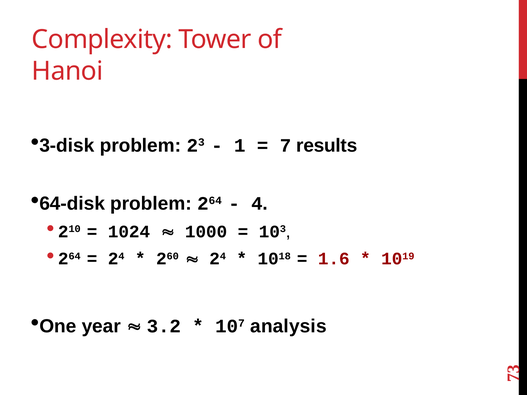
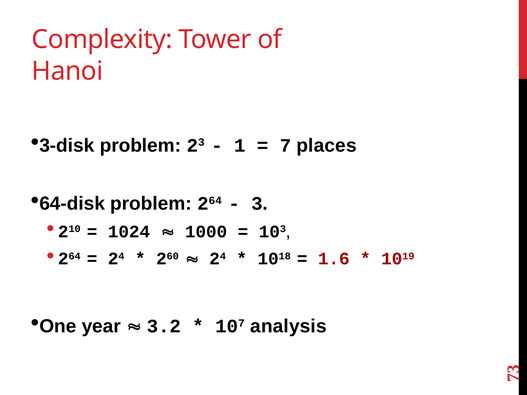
results: results -> places
4 at (257, 204): 4 -> 3
